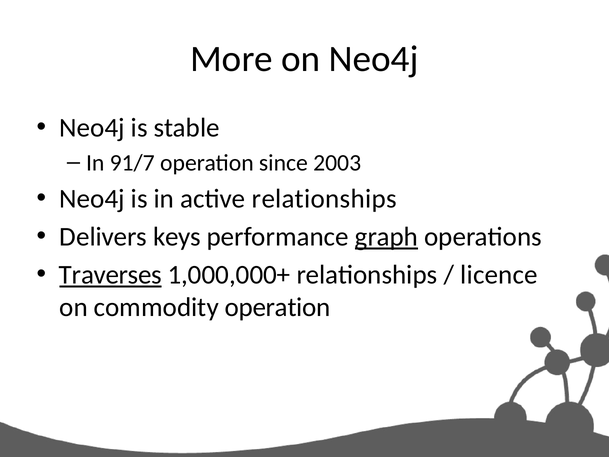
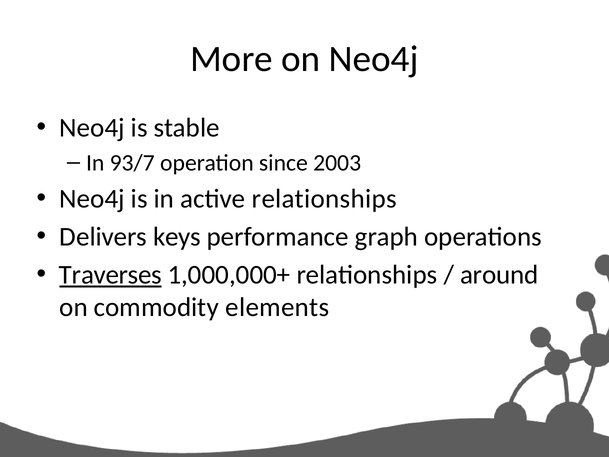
91/7: 91/7 -> 93/7
graph underline: present -> none
licence: licence -> around
commodity operation: operation -> elements
